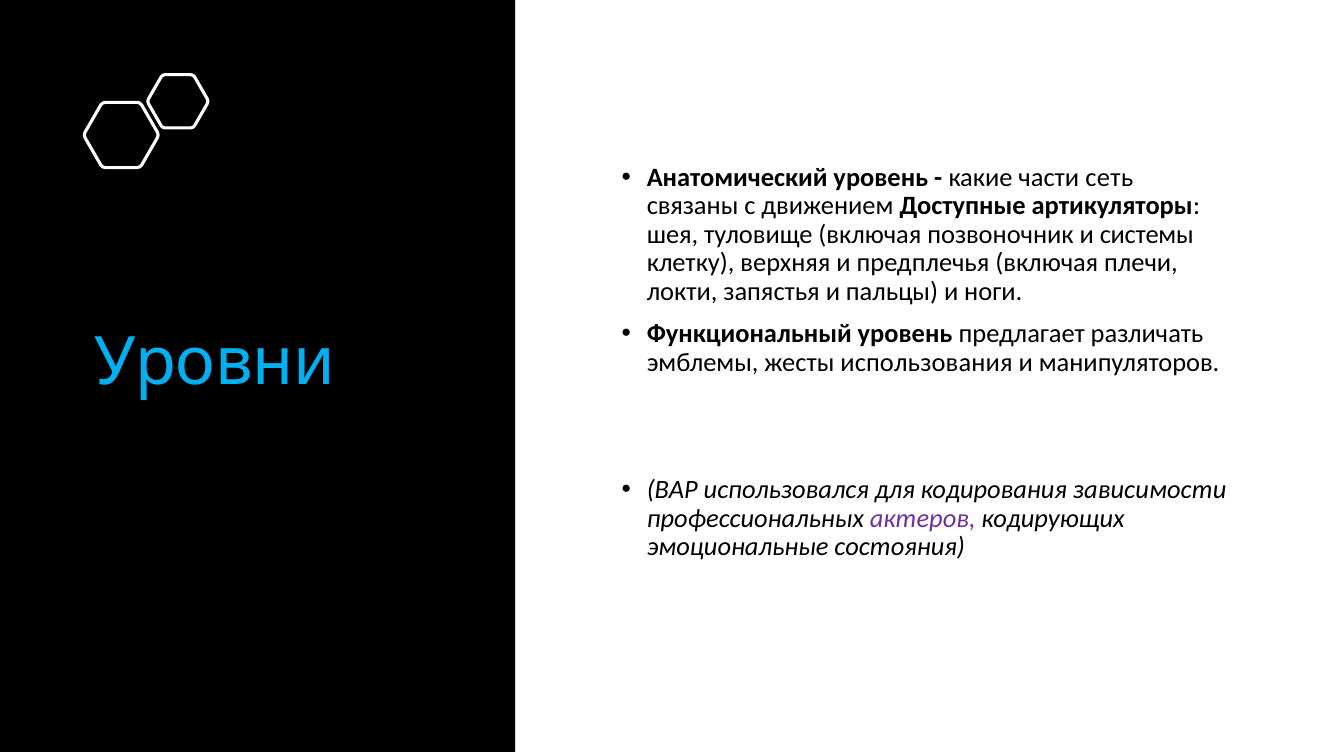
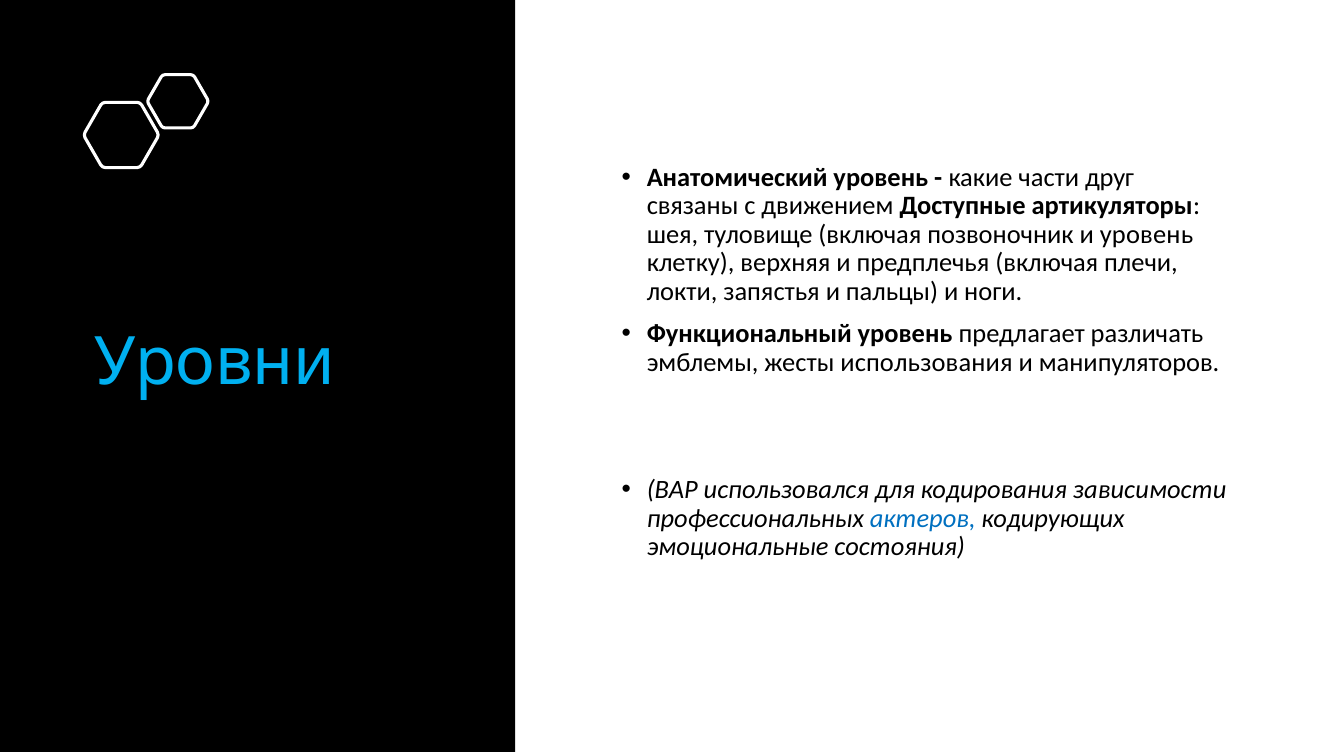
сеть: сеть -> друг
и системы: системы -> уровень
актеров colour: purple -> blue
